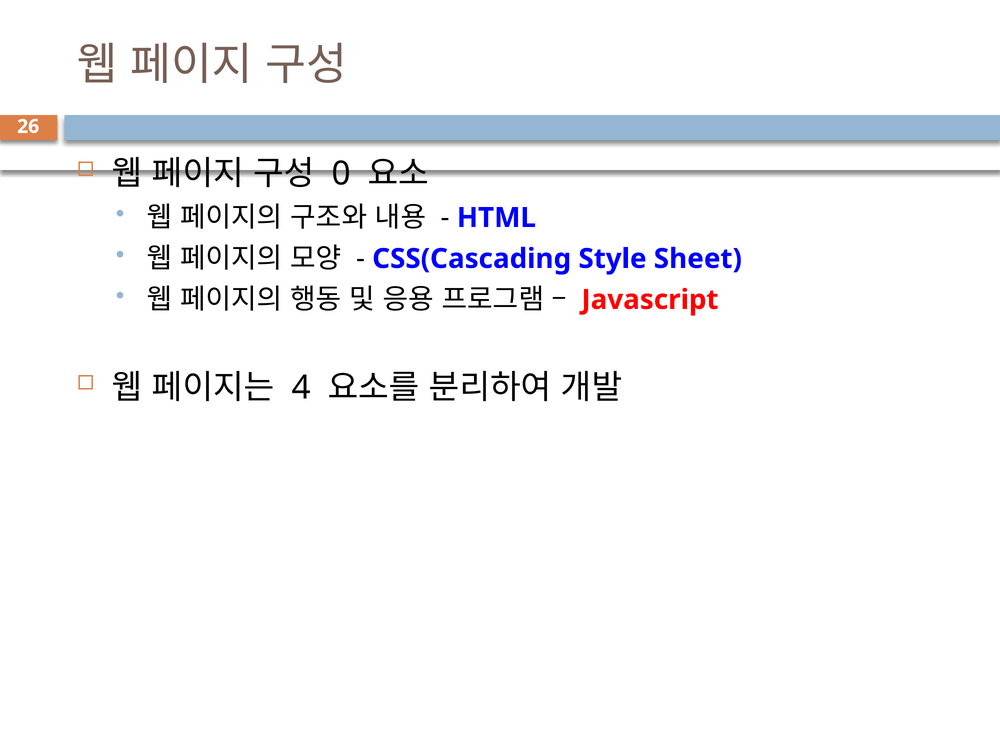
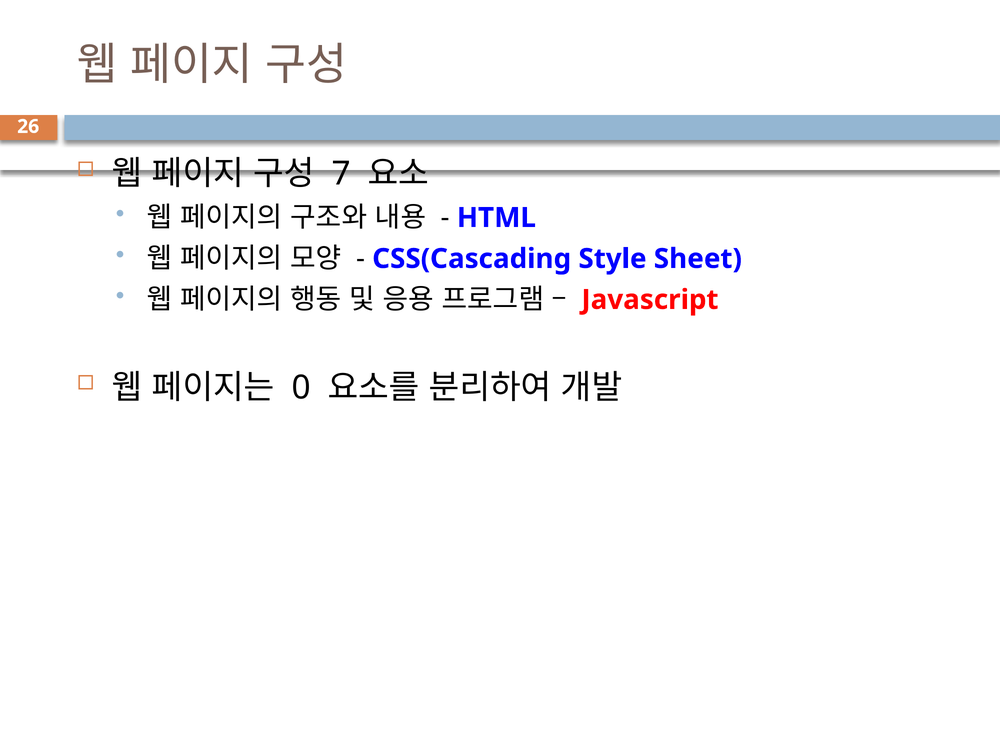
0: 0 -> 7
4: 4 -> 0
